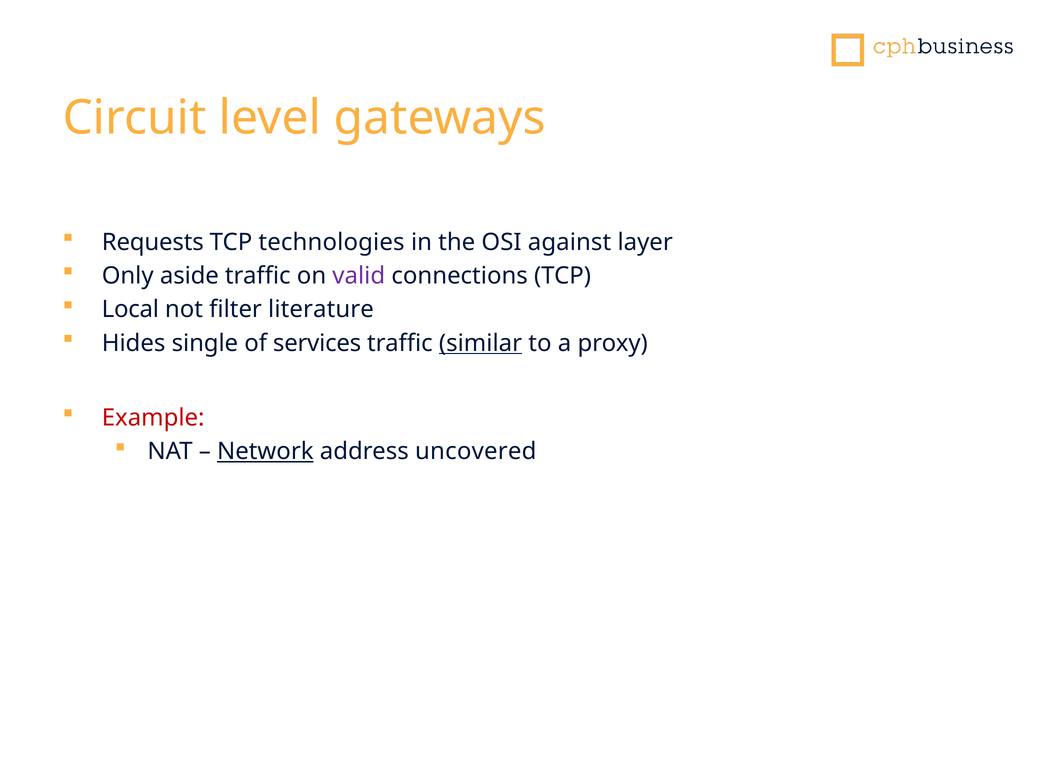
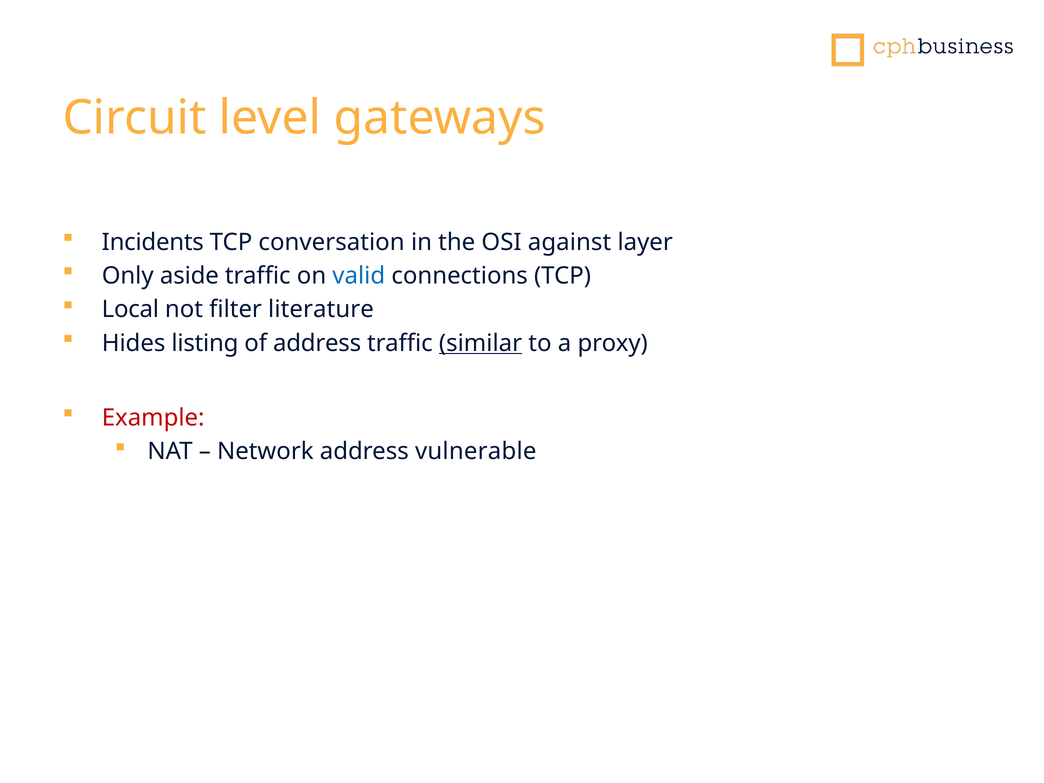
Requests: Requests -> Incidents
technologies: technologies -> conversation
valid colour: purple -> blue
single: single -> listing
of services: services -> address
Network underline: present -> none
uncovered: uncovered -> vulnerable
